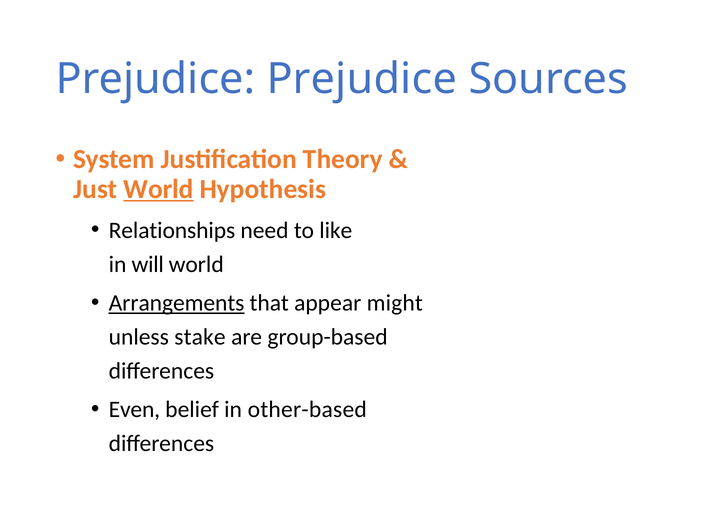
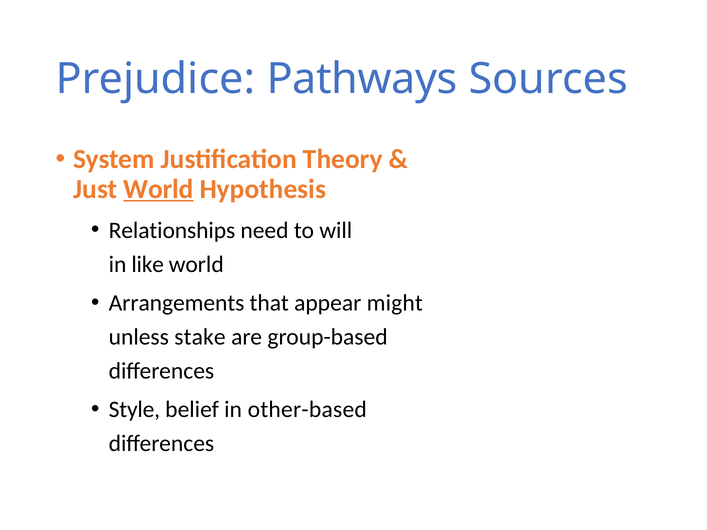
Prejudice Prejudice: Prejudice -> Pathways
like: like -> will
will: will -> like
Arrangements underline: present -> none
Even: Even -> Style
